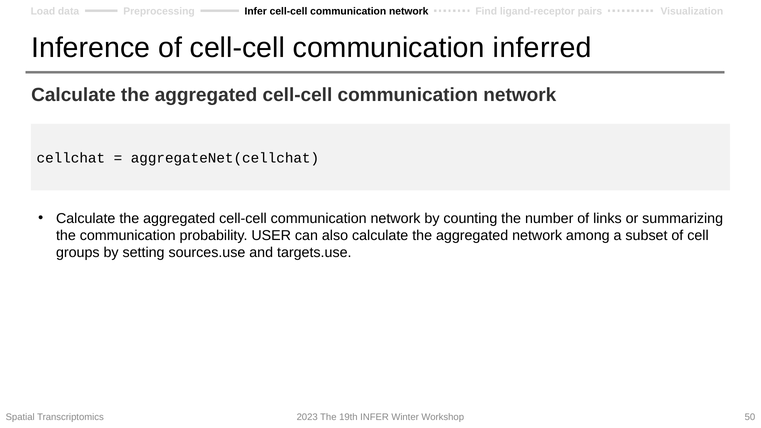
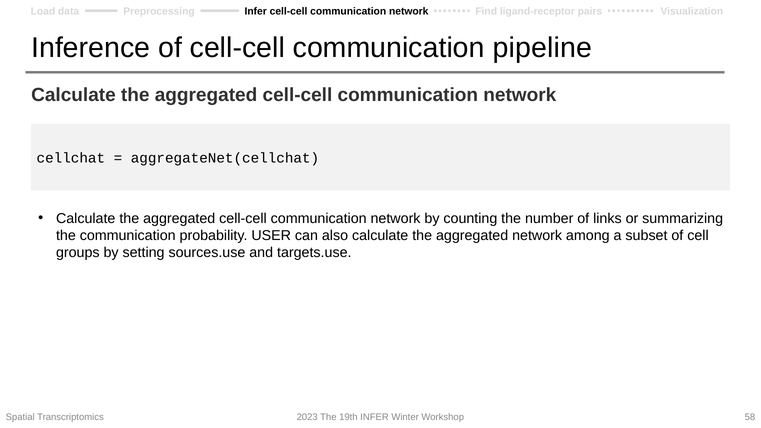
inferred: inferred -> pipeline
50: 50 -> 58
